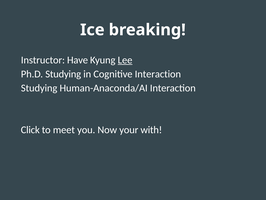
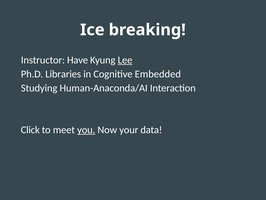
Ph.D Studying: Studying -> Libraries
Cognitive Interaction: Interaction -> Embedded
you underline: none -> present
with: with -> data
